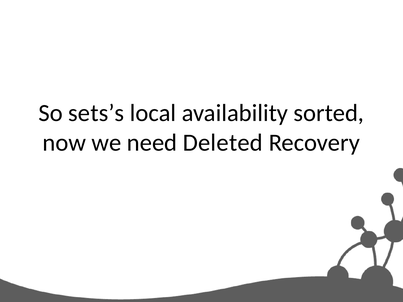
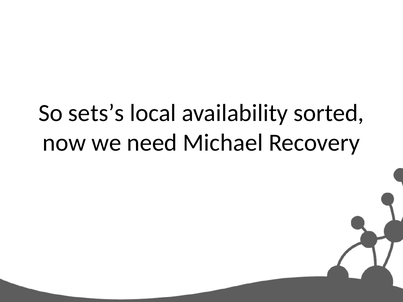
Deleted: Deleted -> Michael
